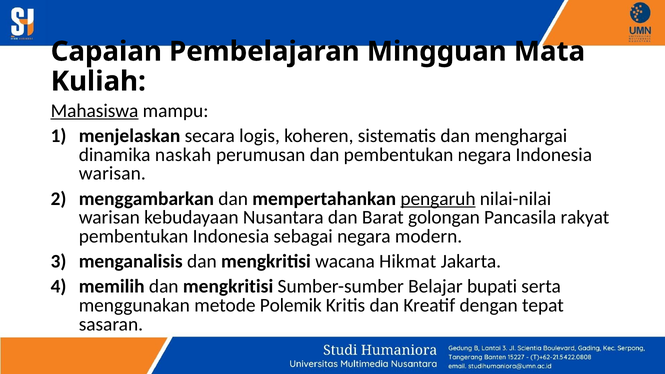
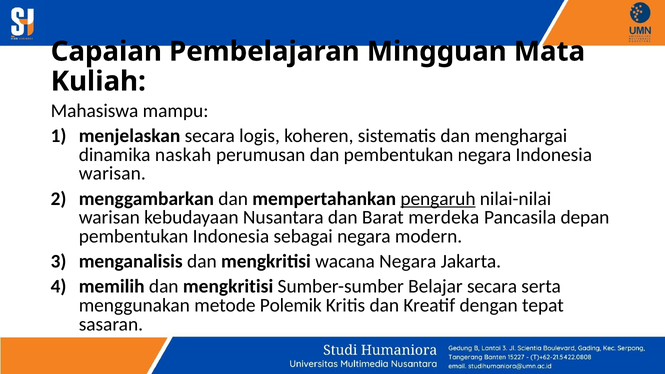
Mahasiswa underline: present -> none
golongan: golongan -> merdeka
rakyat: rakyat -> depan
wacana Hikmat: Hikmat -> Negara
Belajar bupati: bupati -> secara
